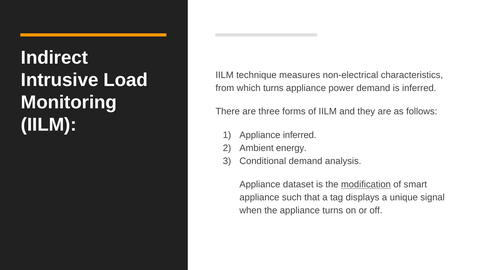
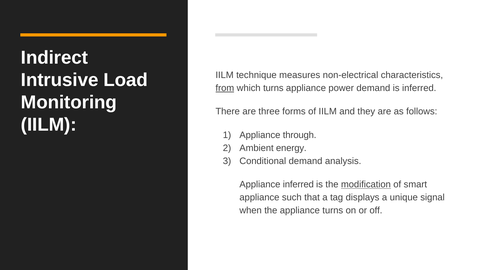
from underline: none -> present
Appliance inferred: inferred -> through
Appliance dataset: dataset -> inferred
